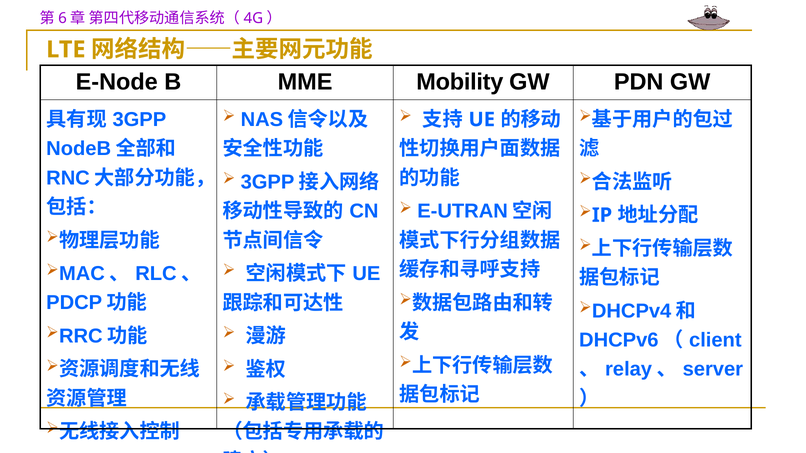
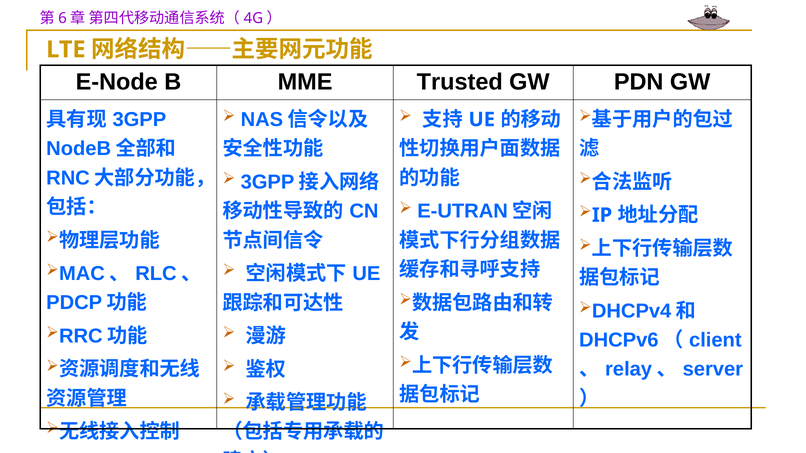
Mobility: Mobility -> Trusted
